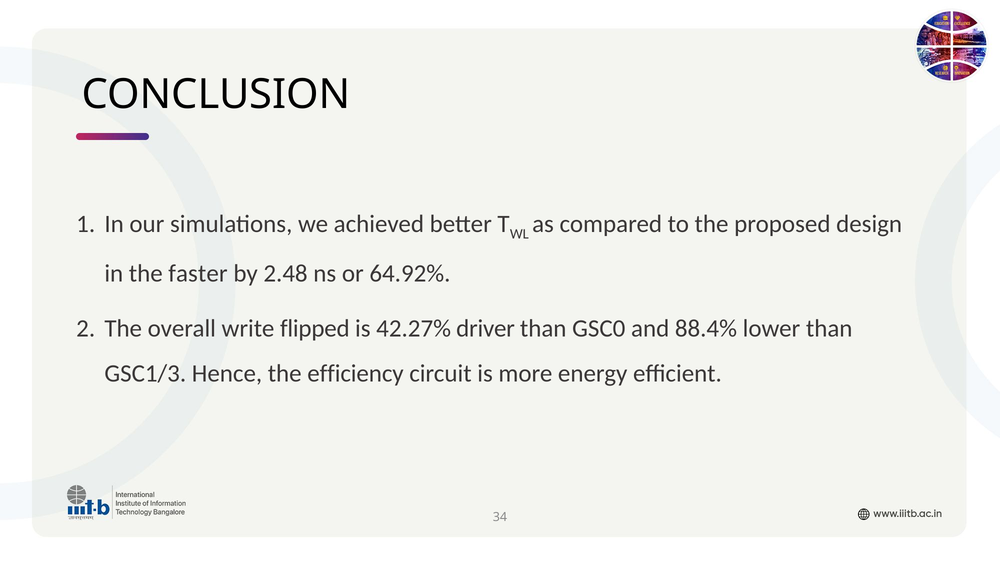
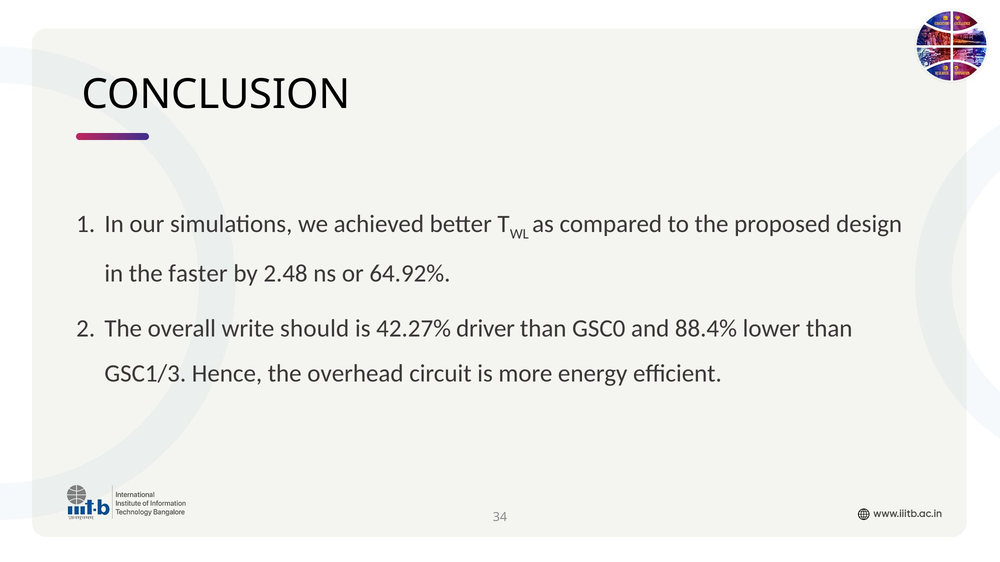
flipped: flipped -> should
efficiency: efficiency -> overhead
